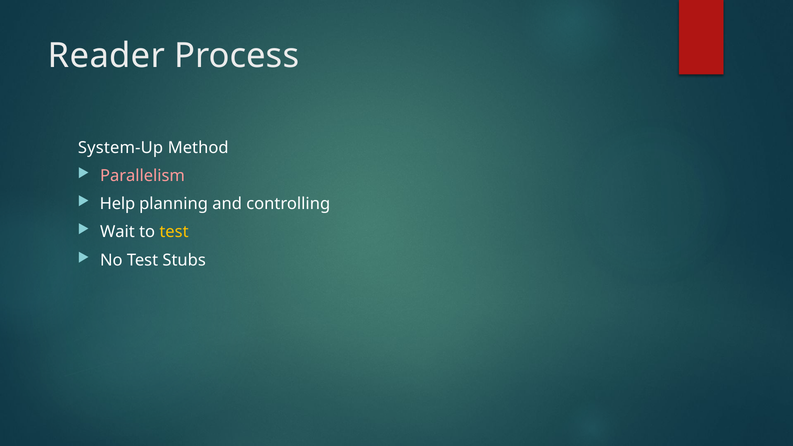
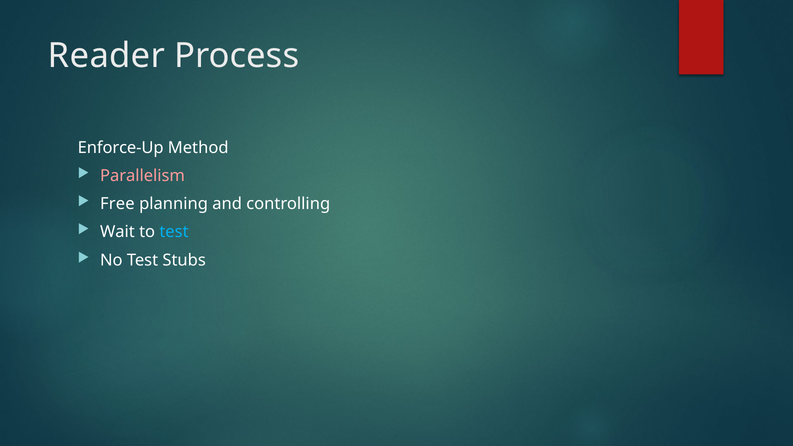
System-Up: System-Up -> Enforce-Up
Help: Help -> Free
test at (174, 232) colour: yellow -> light blue
